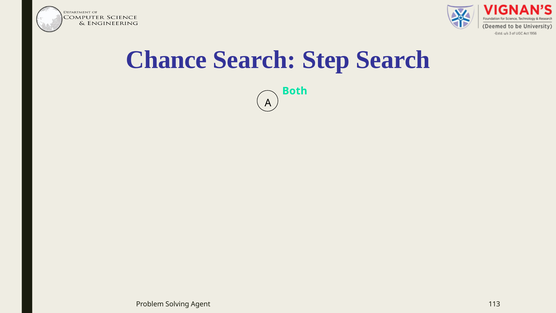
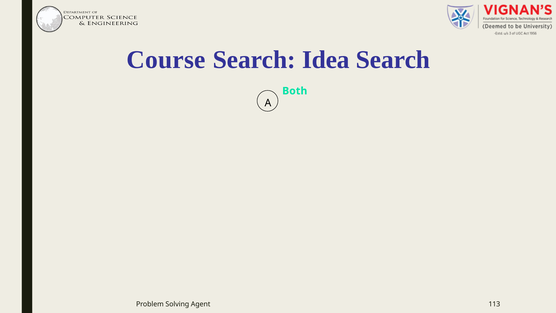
Chance: Chance -> Course
Step: Step -> Idea
